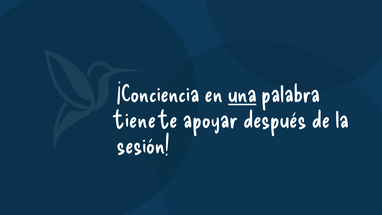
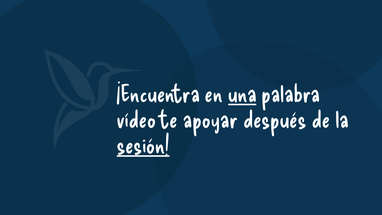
¡Conciencia: ¡Conciencia -> ¡Encuentra
tiene: tiene -> vídeo
sesión underline: none -> present
